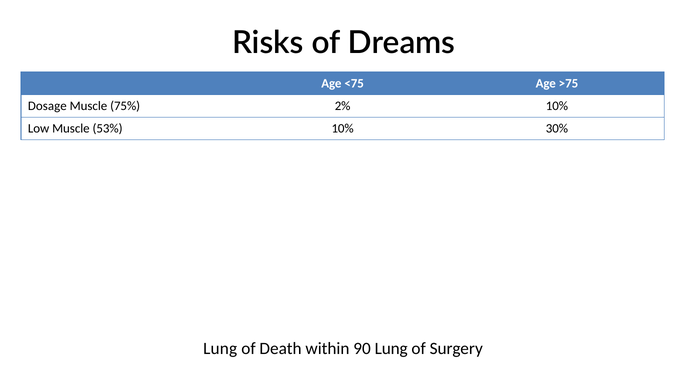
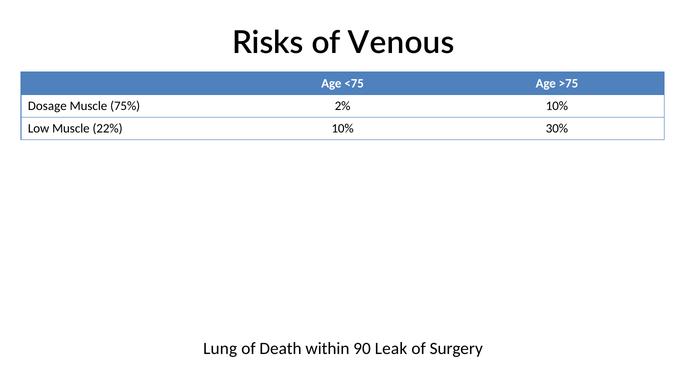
Dreams: Dreams -> Venous
53%: 53% -> 22%
90 Lung: Lung -> Leak
